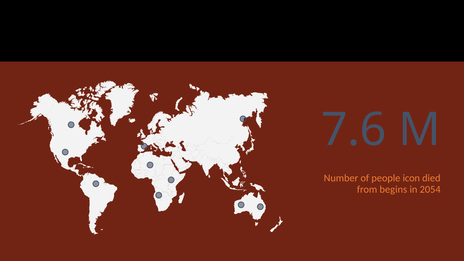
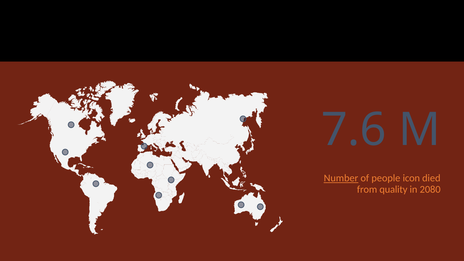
Number underline: none -> present
begins: begins -> quality
2054: 2054 -> 2080
